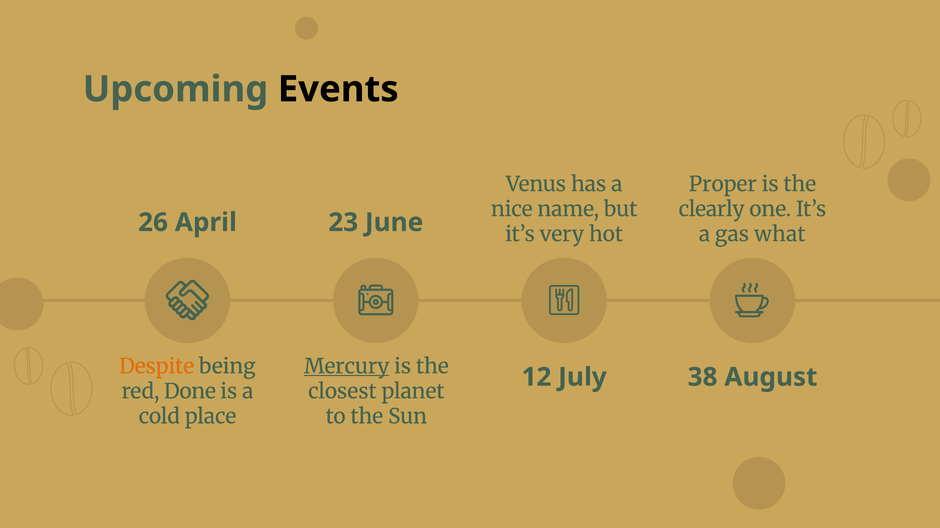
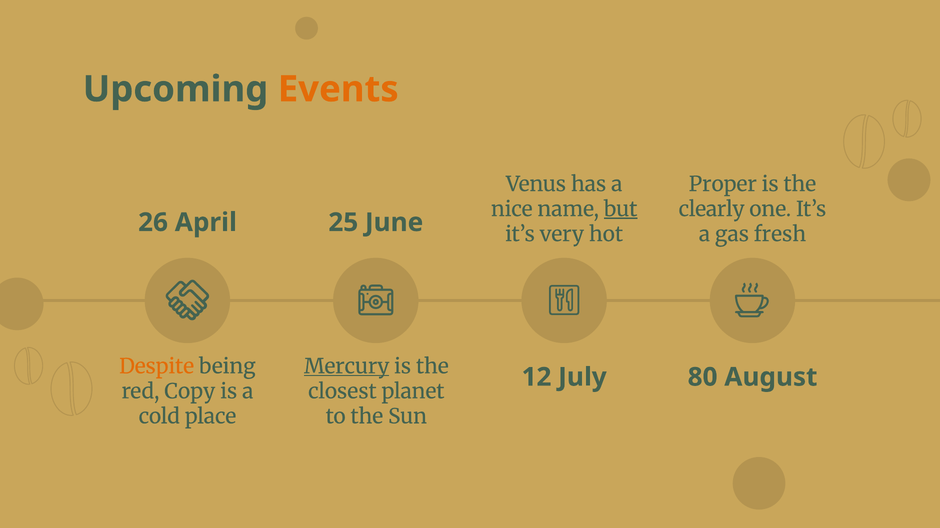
Events colour: black -> orange
but underline: none -> present
23: 23 -> 25
what: what -> fresh
38: 38 -> 80
Done: Done -> Copy
